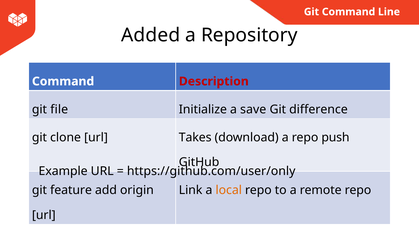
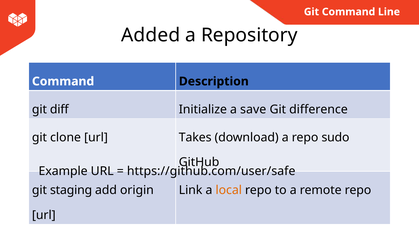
Description colour: red -> black
file: file -> diff
push: push -> sudo
https://github.com/user/only: https://github.com/user/only -> https://github.com/user/safe
feature: feature -> staging
